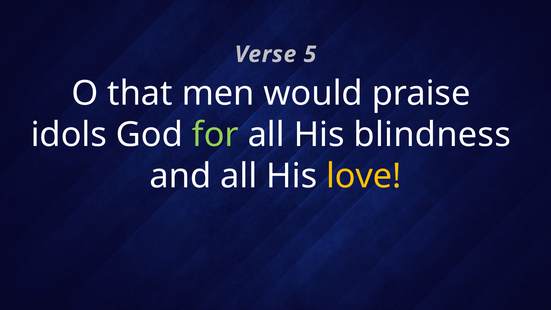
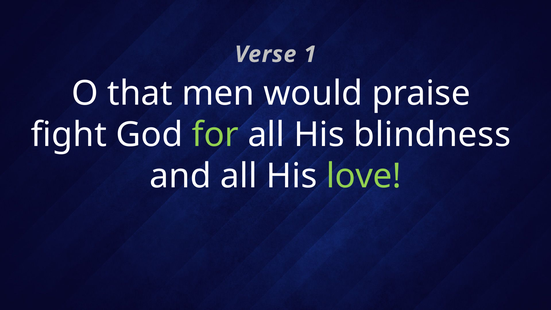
5: 5 -> 1
idols: idols -> fight
love colour: yellow -> light green
